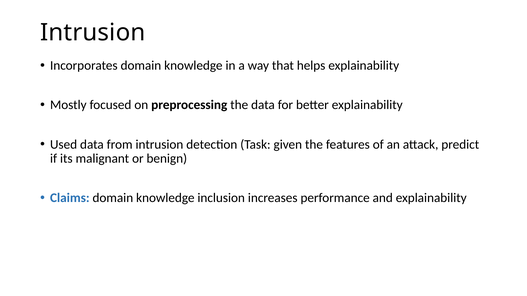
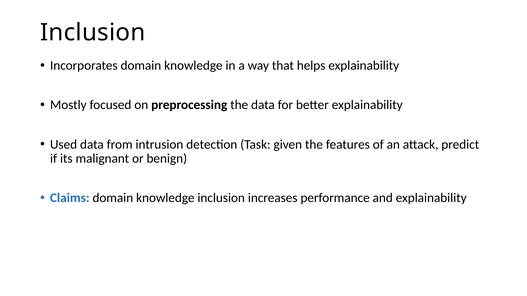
Intrusion at (93, 33): Intrusion -> Inclusion
